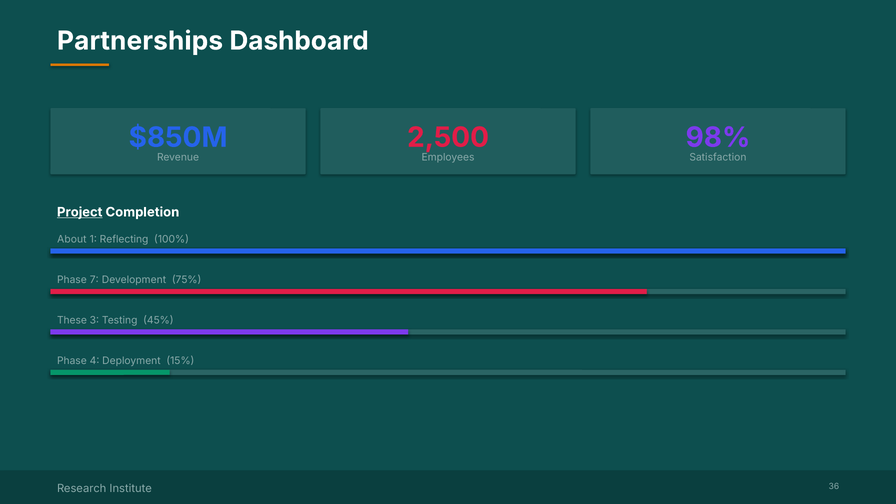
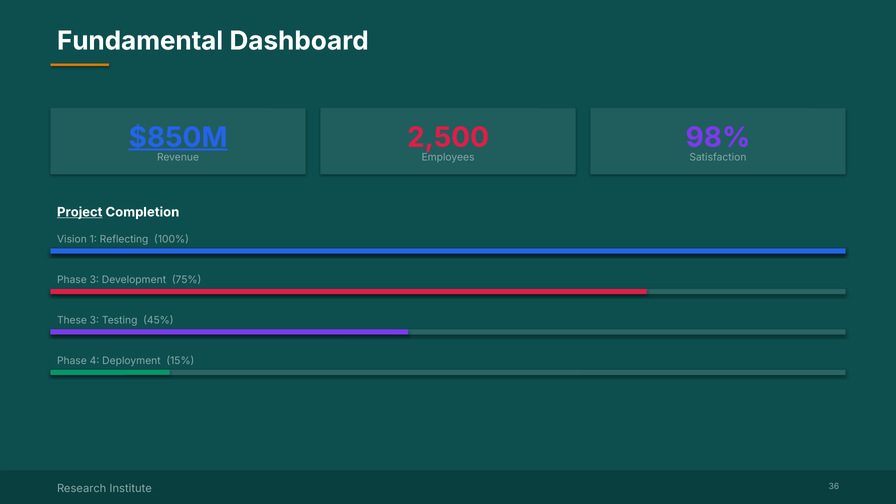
Partnerships: Partnerships -> Fundamental
$850M underline: none -> present
About: About -> Vision
Phase 7: 7 -> 3
